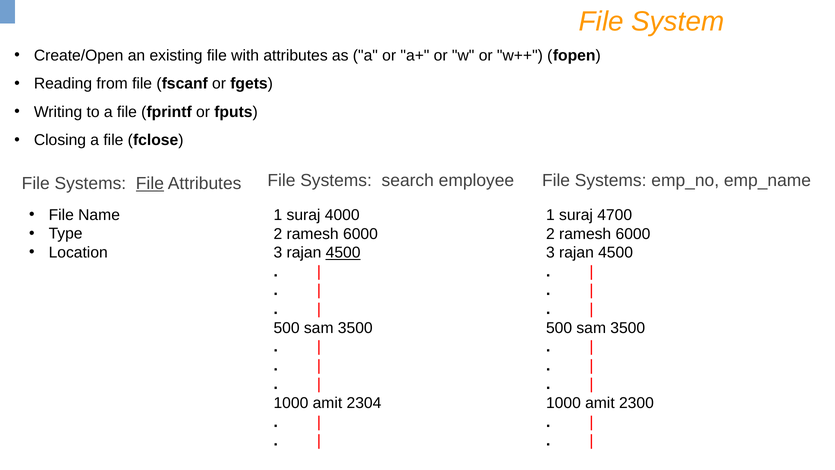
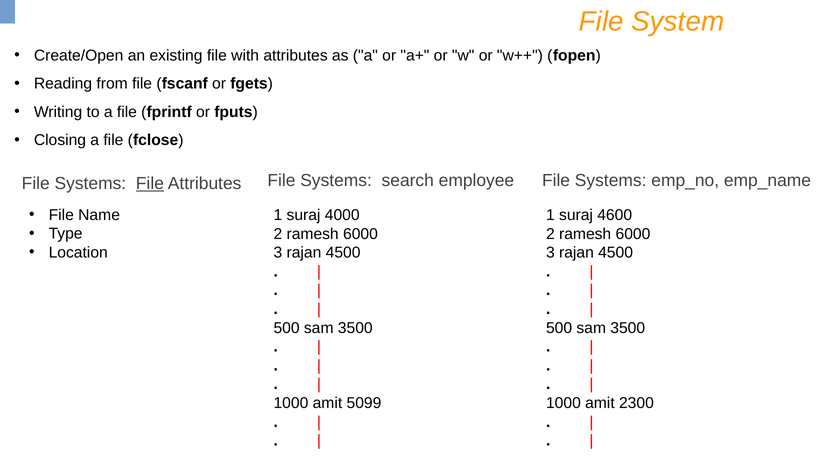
4700: 4700 -> 4600
4500 at (343, 252) underline: present -> none
2304: 2304 -> 5099
